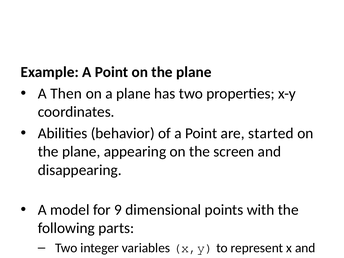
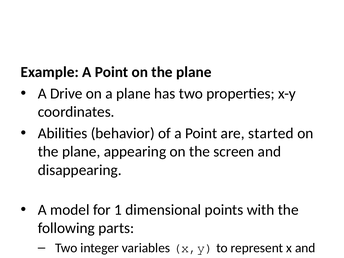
Then: Then -> Drive
9: 9 -> 1
